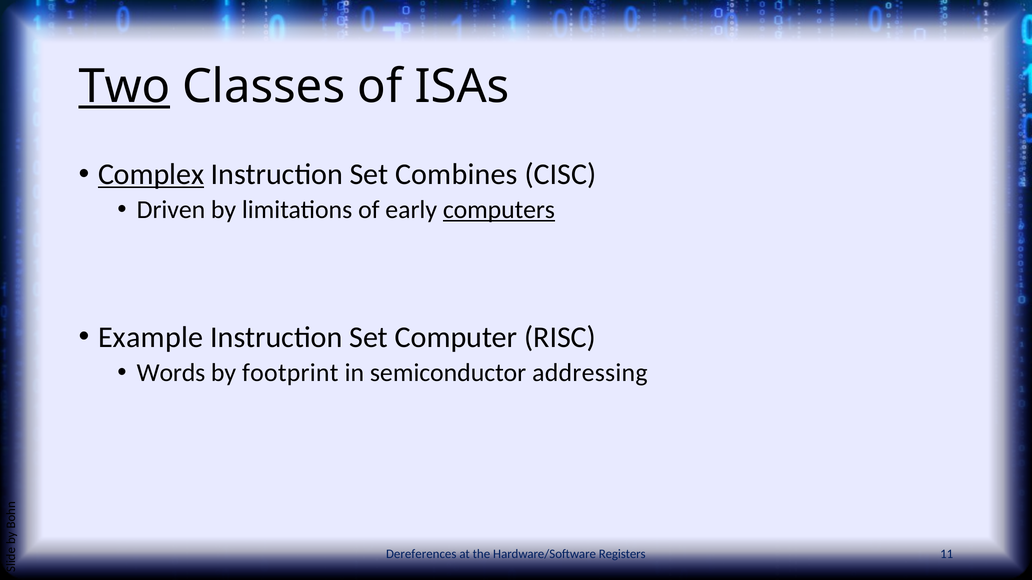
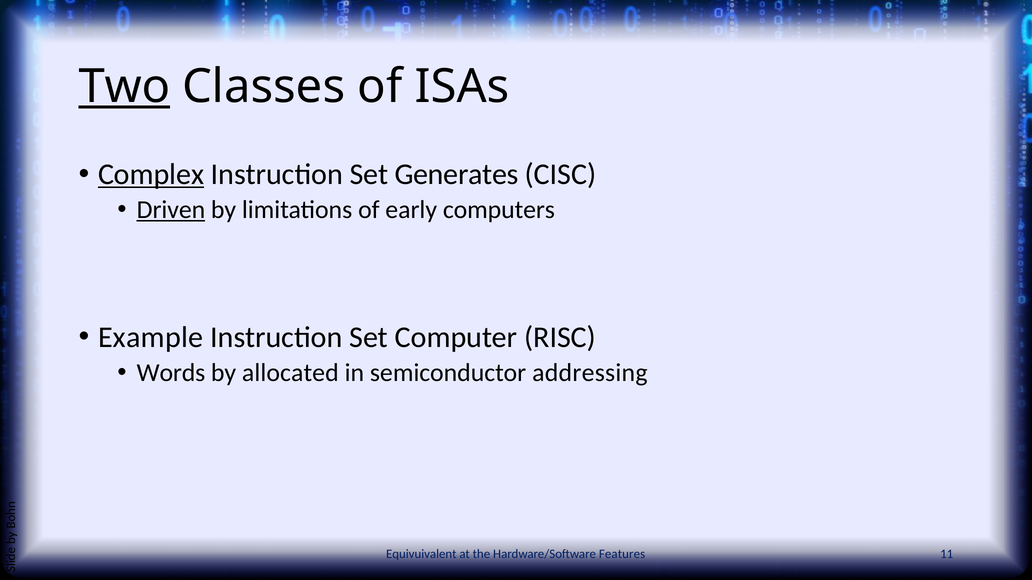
Combines: Combines -> Generates
Driven underline: none -> present
computers underline: present -> none
footprint: footprint -> allocated
Dereferences: Dereferences -> Equivuivalent
Registers: Registers -> Features
